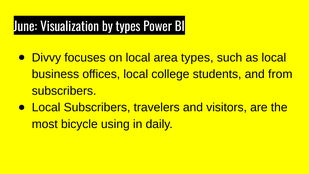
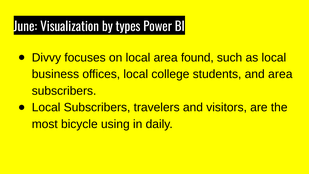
area types: types -> found
and from: from -> area
